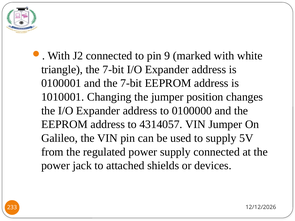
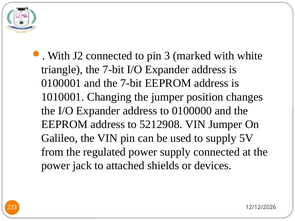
9: 9 -> 3
4314057: 4314057 -> 5212908
